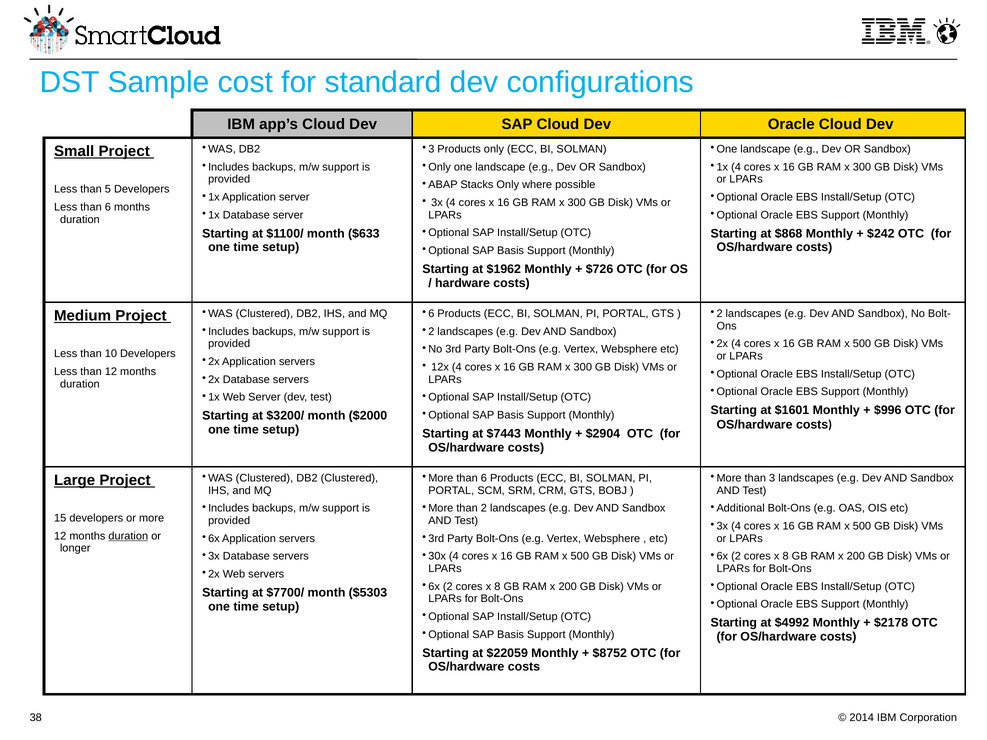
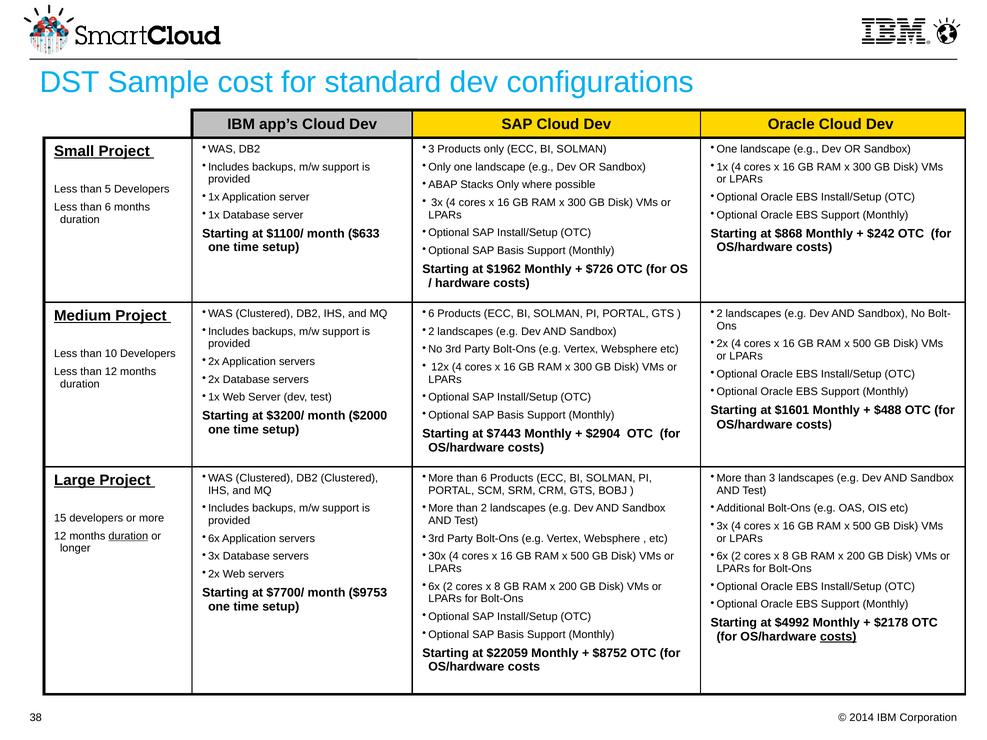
$996: $996 -> $488
$5303: $5303 -> $9753
costs at (838, 637) underline: none -> present
